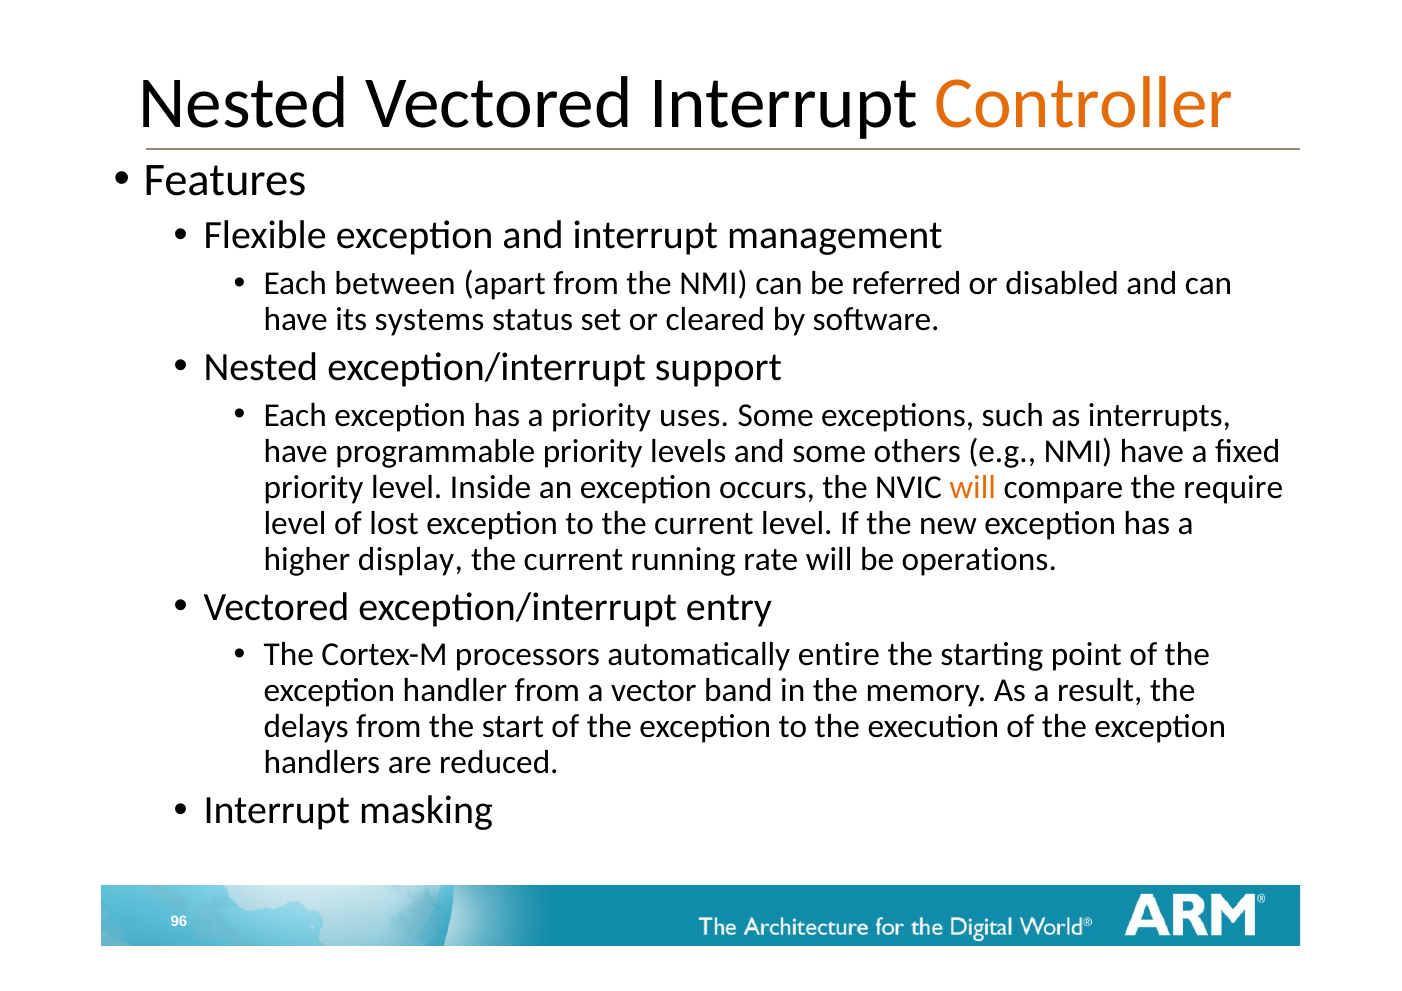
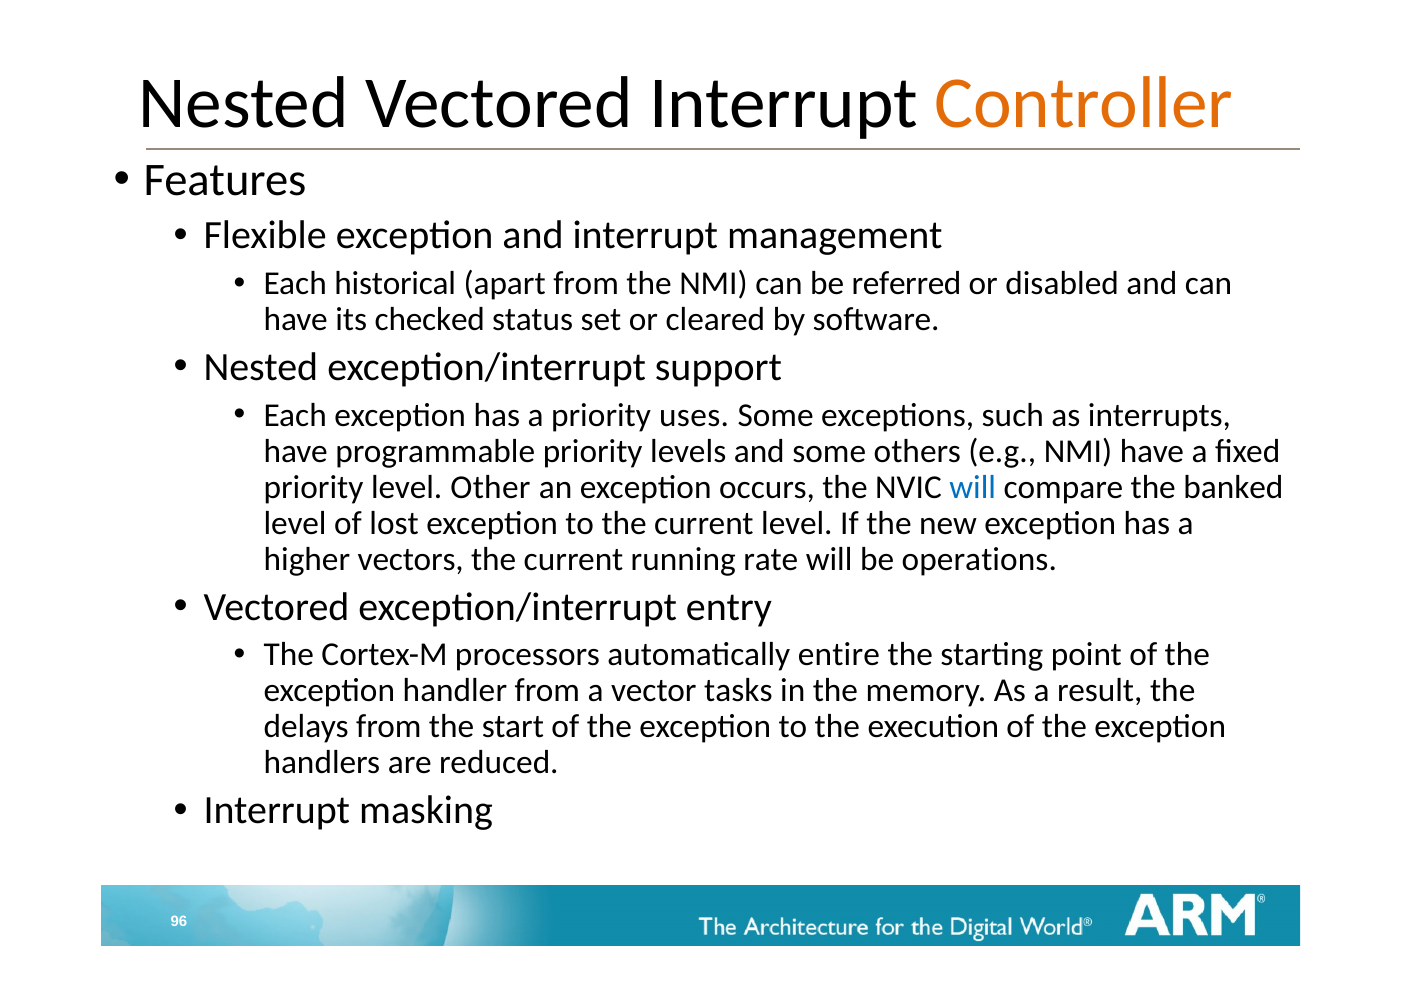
between: between -> historical
systems: systems -> checked
Inside: Inside -> Other
will at (973, 487) colour: orange -> blue
require: require -> banked
display: display -> vectors
band: band -> tasks
